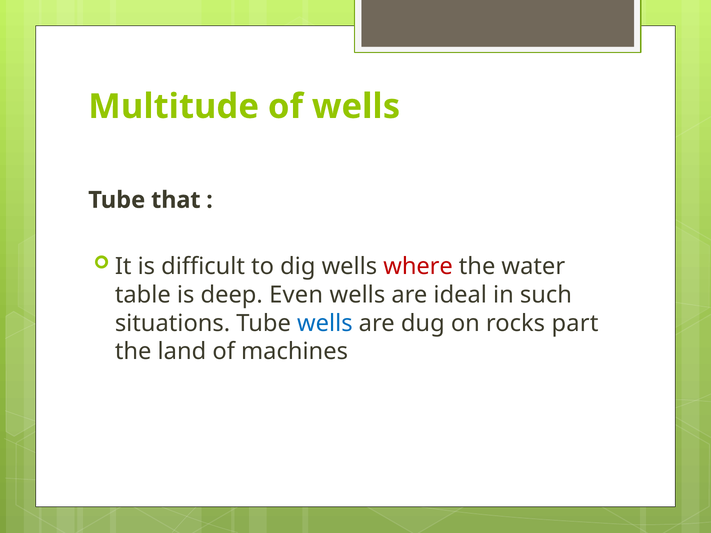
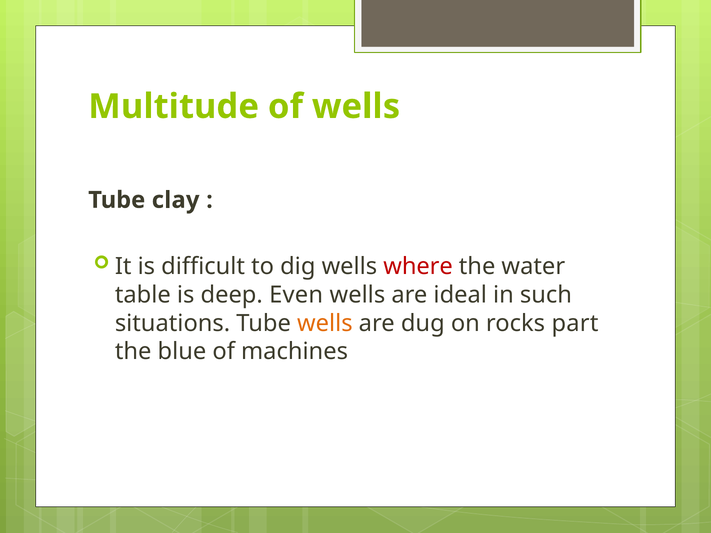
that: that -> clay
wells at (325, 323) colour: blue -> orange
land: land -> blue
